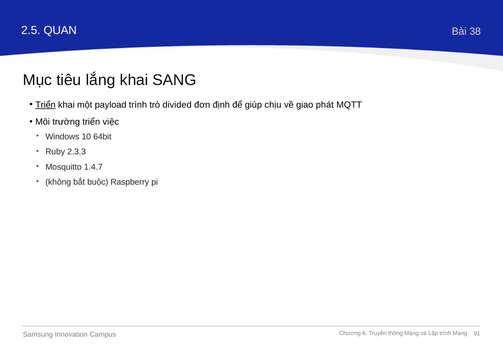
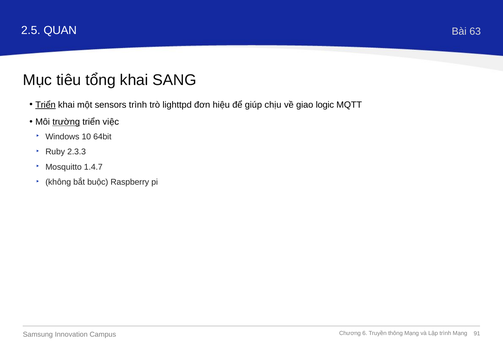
38: 38 -> 63
lắng: lắng -> tổng
payload: payload -> sensors
divided: divided -> lighttpd
định: định -> hiệu
phát: phát -> logic
trường underline: none -> present
